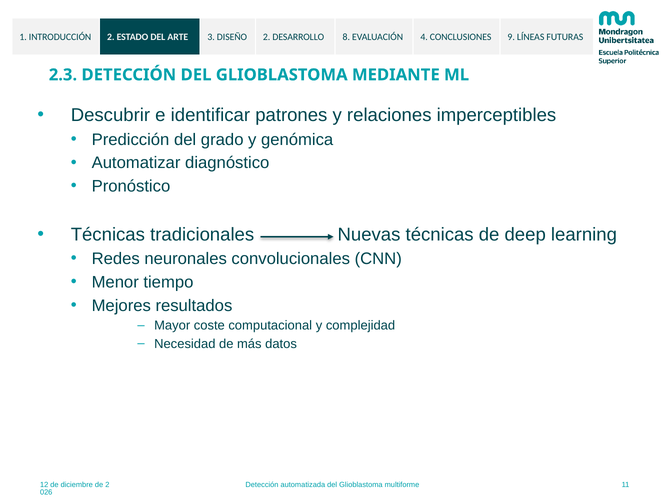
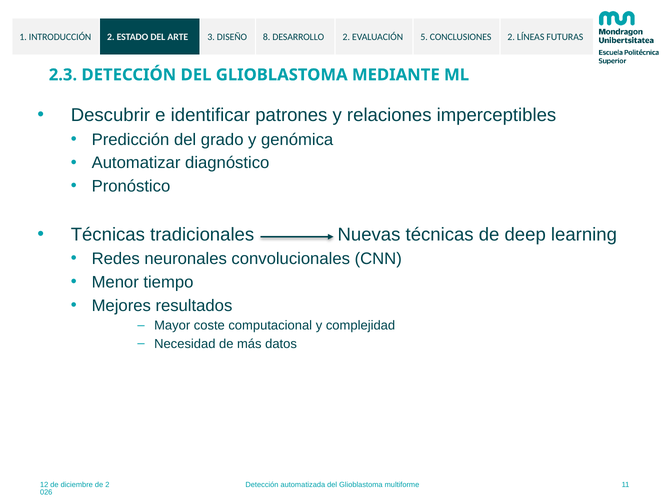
DISEÑO 2: 2 -> 8
DESARROLLO 8: 8 -> 2
4: 4 -> 5
CONCLUSIONES 9: 9 -> 2
